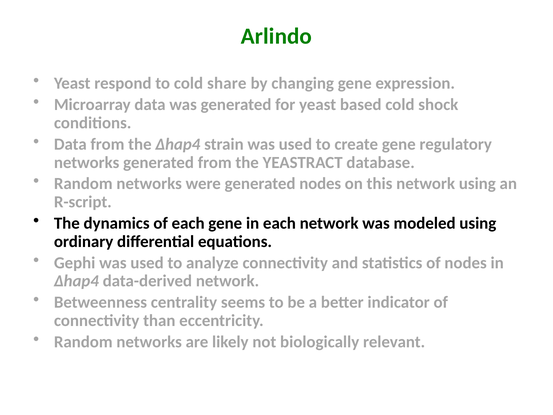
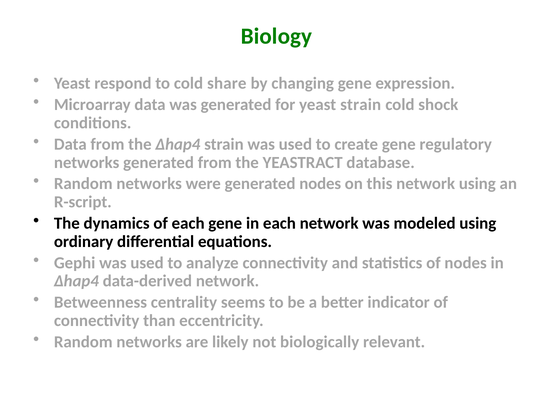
Arlindo: Arlindo -> Biology
yeast based: based -> strain
